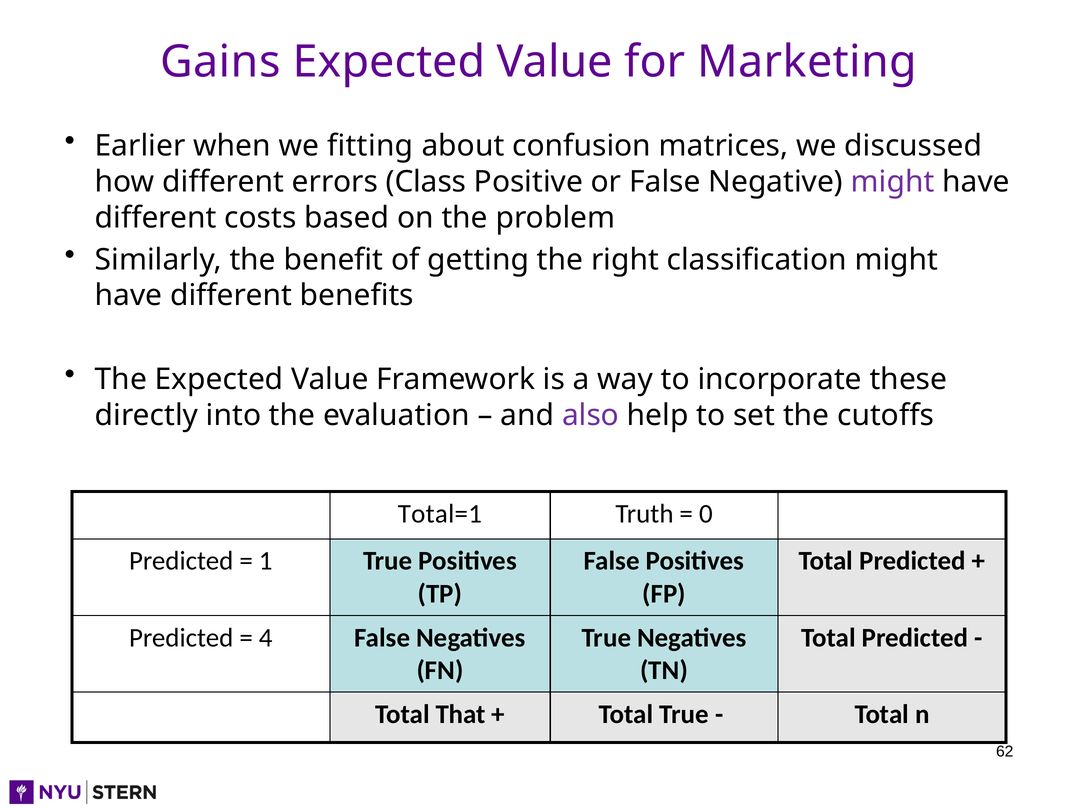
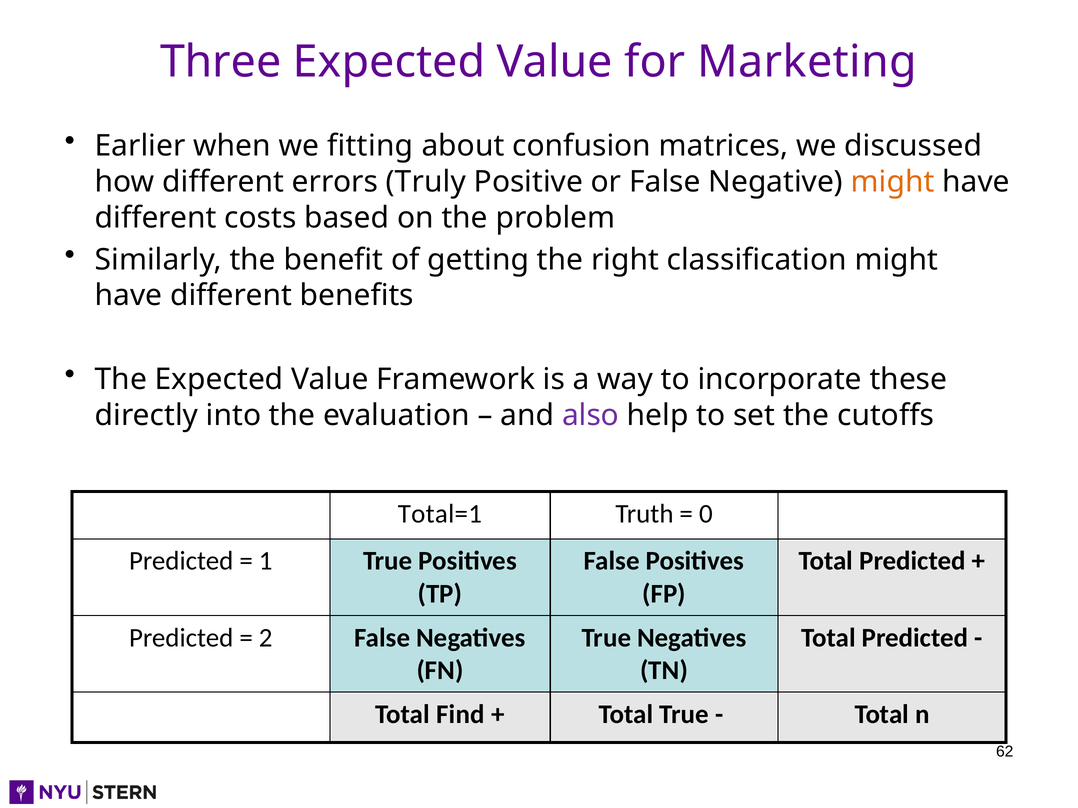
Gains: Gains -> Three
Class: Class -> Truly
might at (893, 182) colour: purple -> orange
4: 4 -> 2
That: That -> Find
